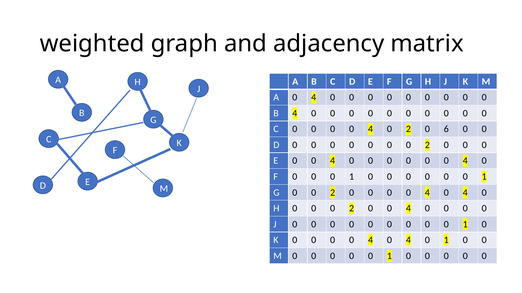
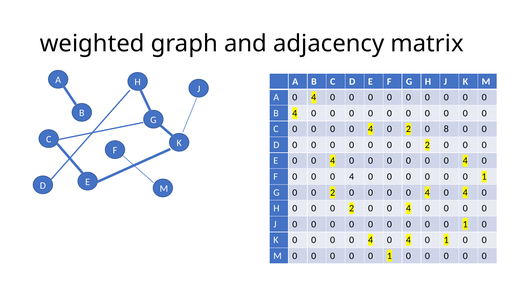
6: 6 -> 8
1 at (352, 177): 1 -> 4
